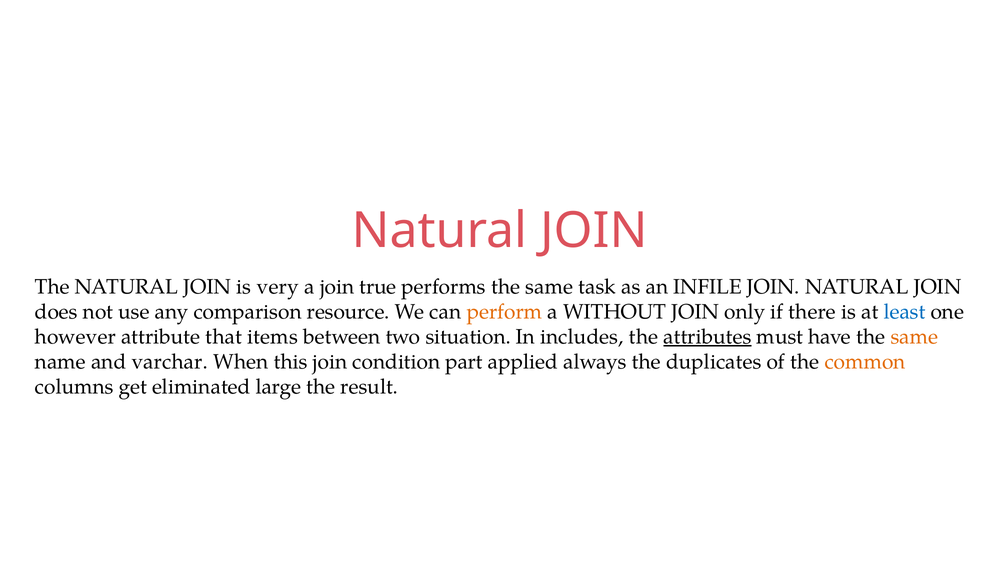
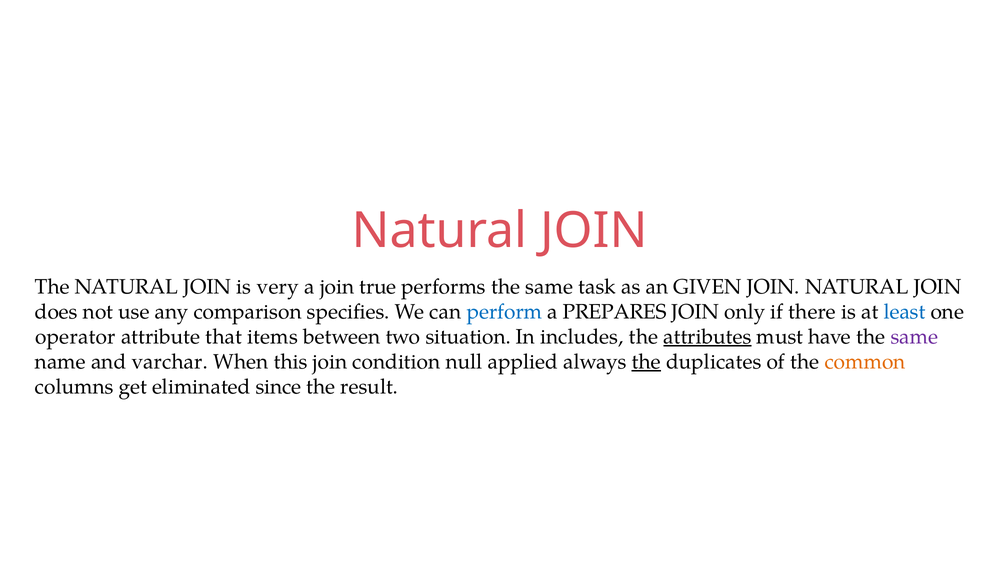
INFILE: INFILE -> GIVEN
resource: resource -> specifies
perform colour: orange -> blue
WITHOUT: WITHOUT -> PREPARES
however: however -> operator
same at (914, 337) colour: orange -> purple
part: part -> null
the at (646, 362) underline: none -> present
large: large -> since
